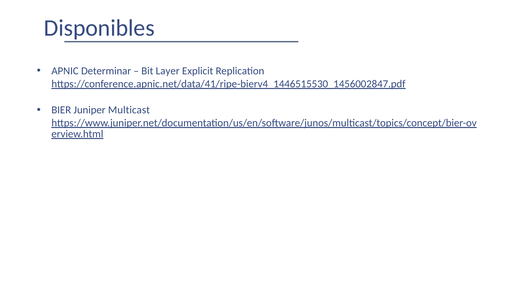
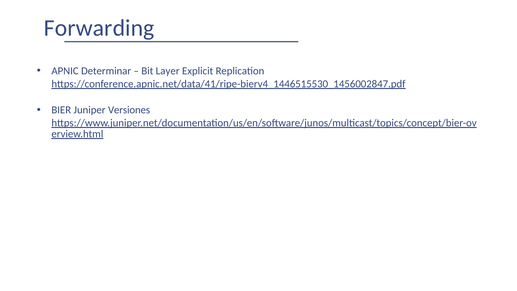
Disponibles: Disponibles -> Forwarding
Multicast: Multicast -> Versiones
